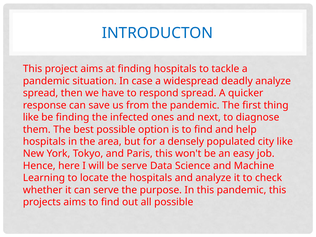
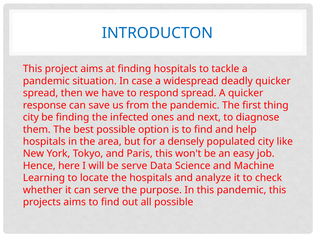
deadly analyze: analyze -> quicker
like at (31, 117): like -> city
